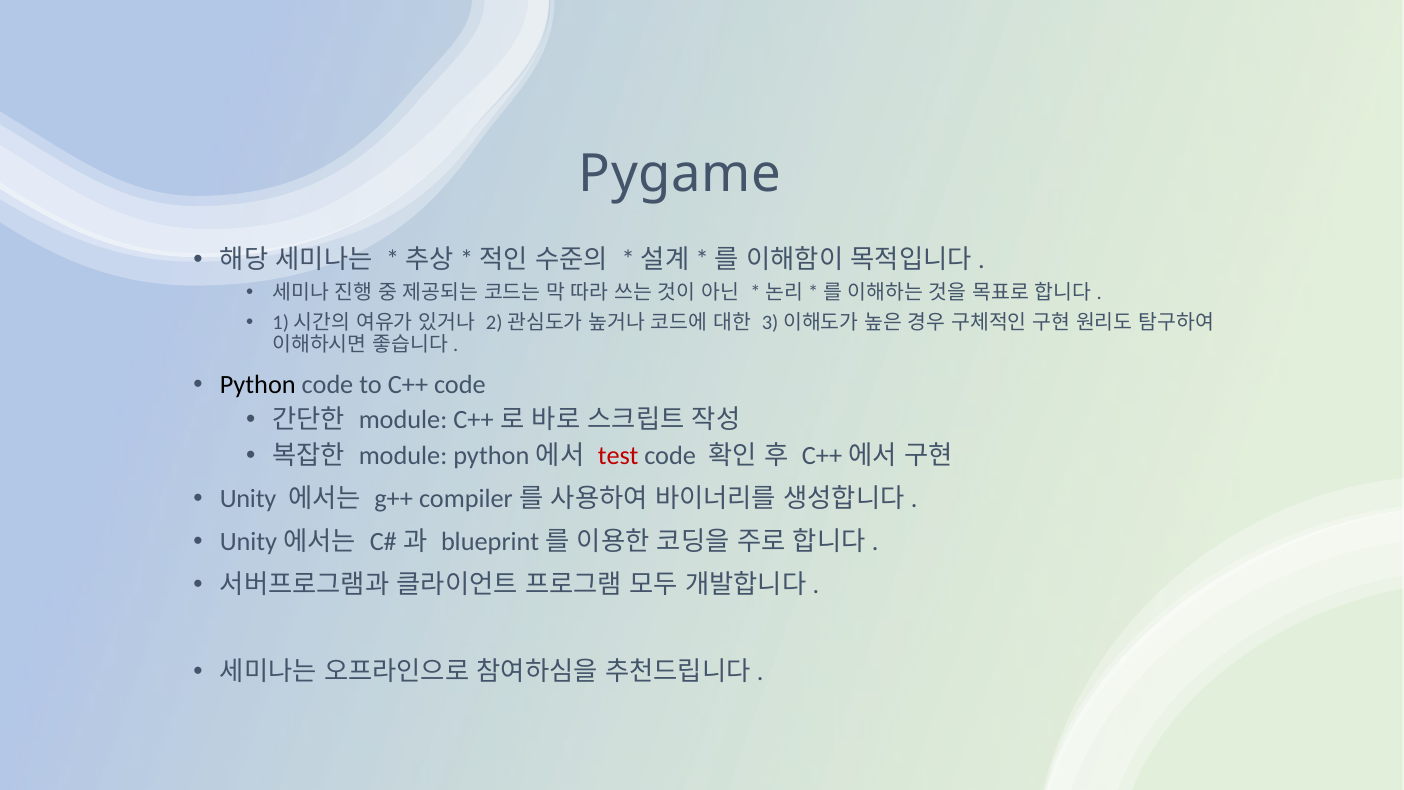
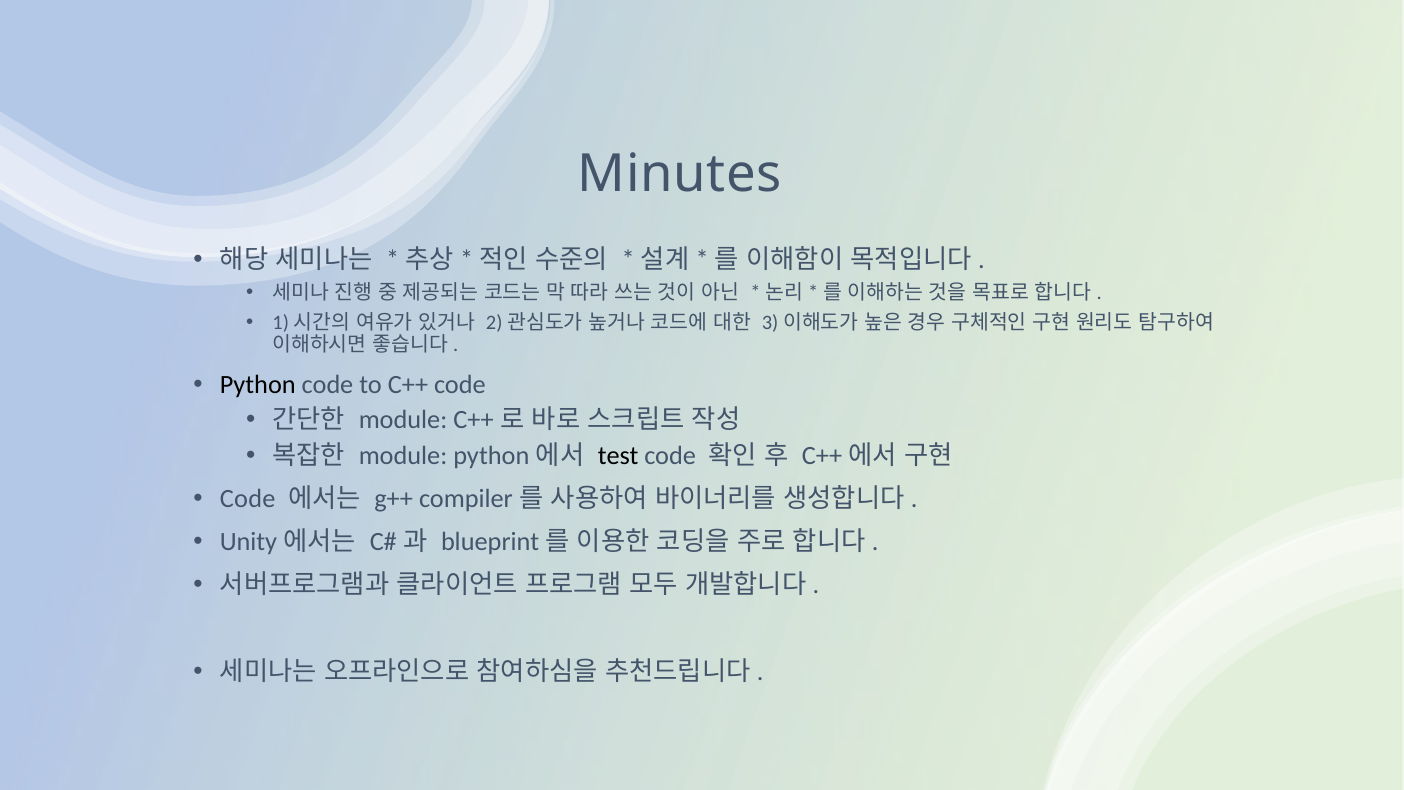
Pygame: Pygame -> Minutes
test colour: red -> black
Unity at (248, 499): Unity -> Code
